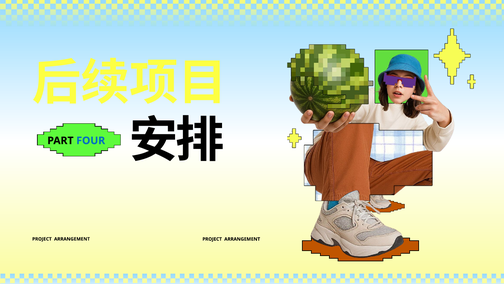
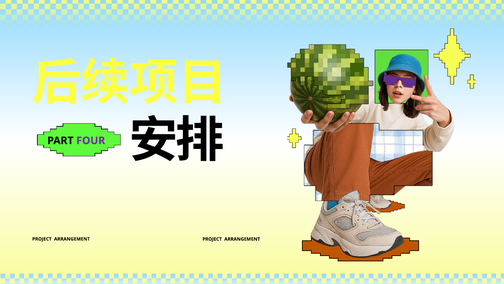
FOUR colour: blue -> purple
